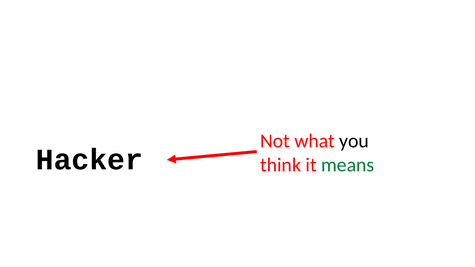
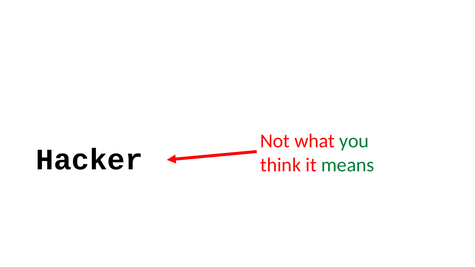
you colour: black -> green
